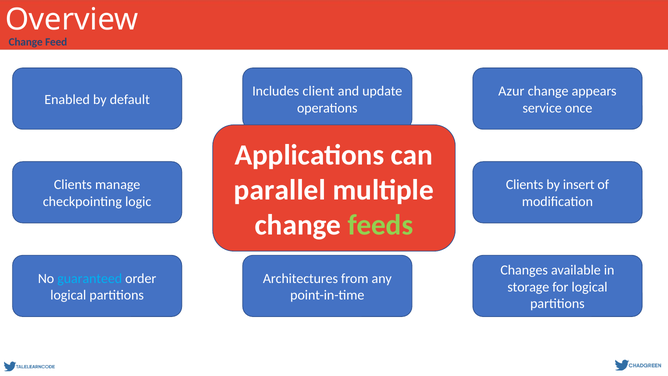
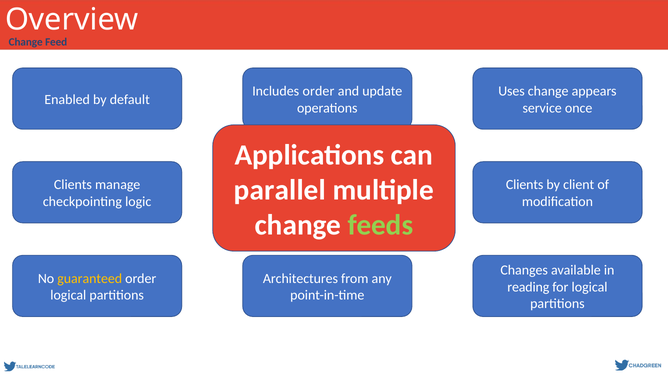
Includes client: client -> order
Azur: Azur -> Uses
insert: insert -> client
guaranteed colour: light blue -> yellow
storage: storage -> reading
